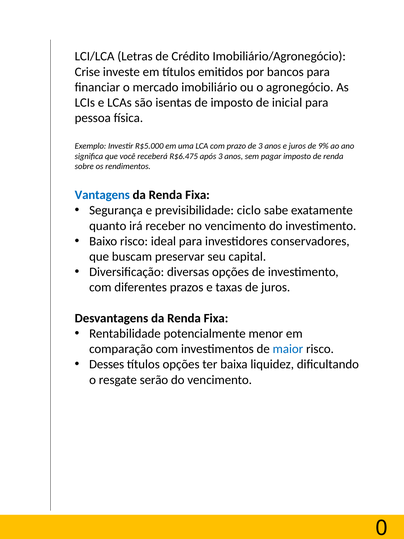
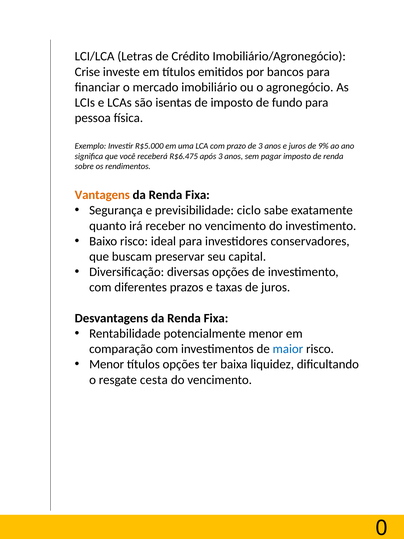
inicial: inicial -> fundo
Vantagens colour: blue -> orange
Desses at (107, 364): Desses -> Menor
serão: serão -> cesta
